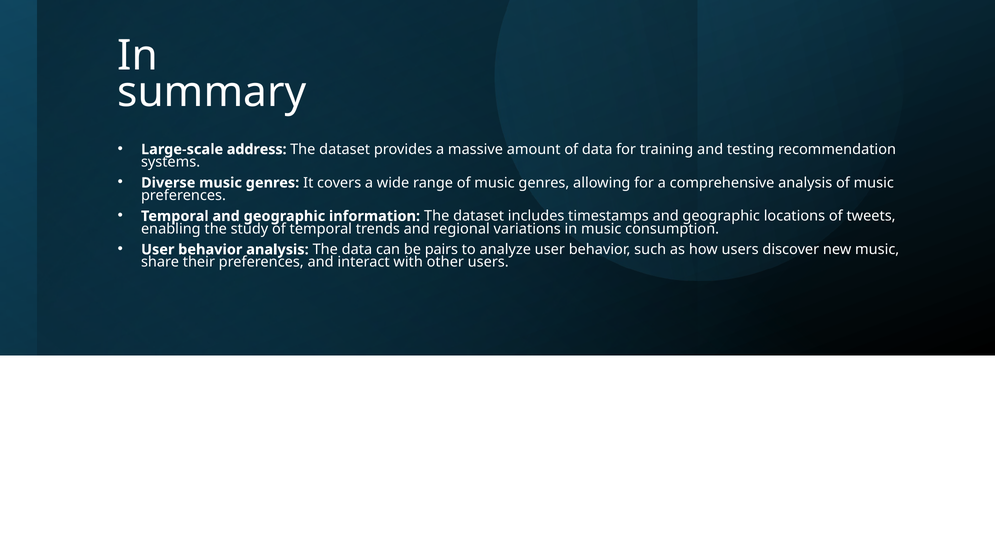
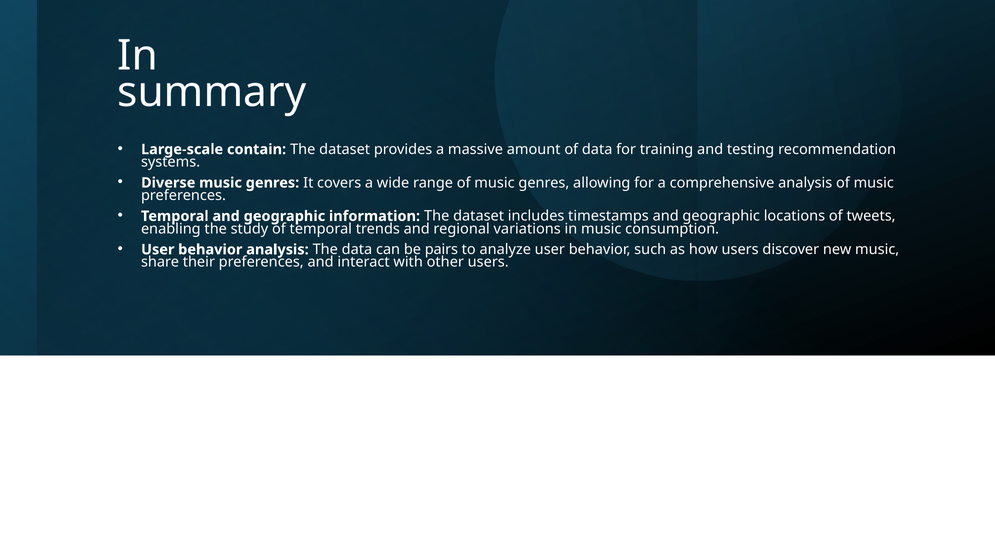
address: address -> contain
